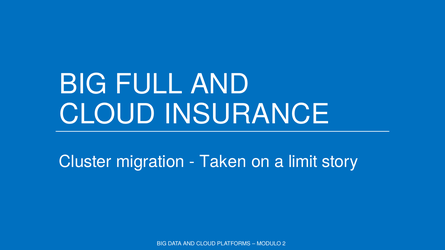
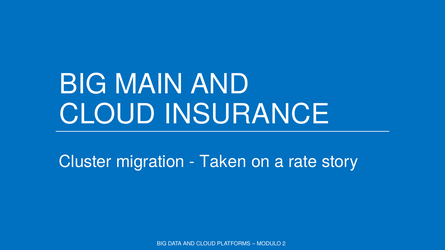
FULL: FULL -> MAIN
limit: limit -> rate
